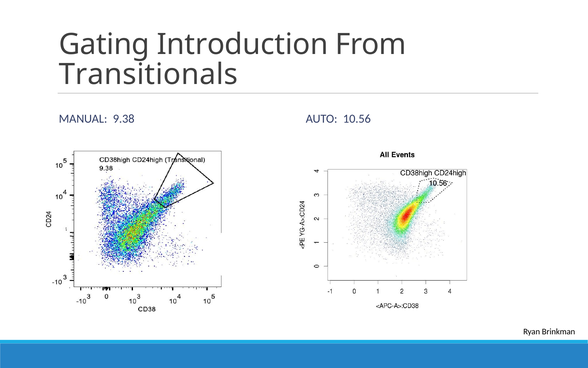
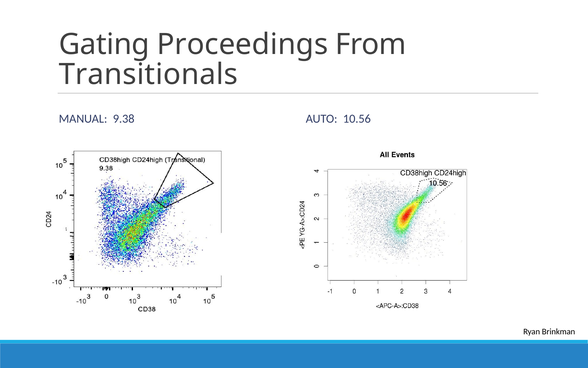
Introduction: Introduction -> Proceedings
